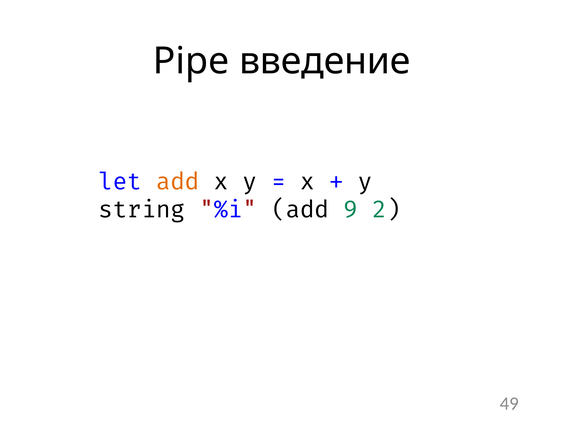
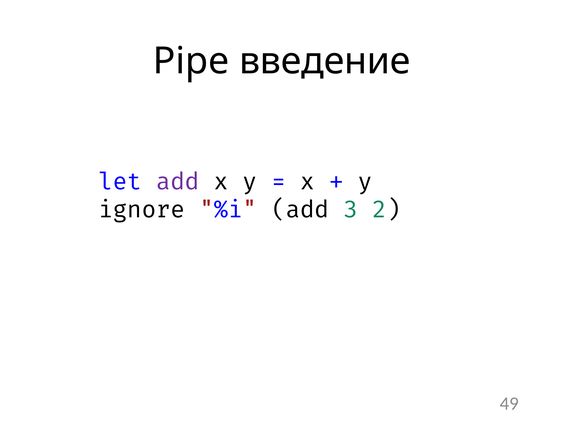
add at (178, 182) colour: orange -> purple
string: string -> ignore
9: 9 -> 3
